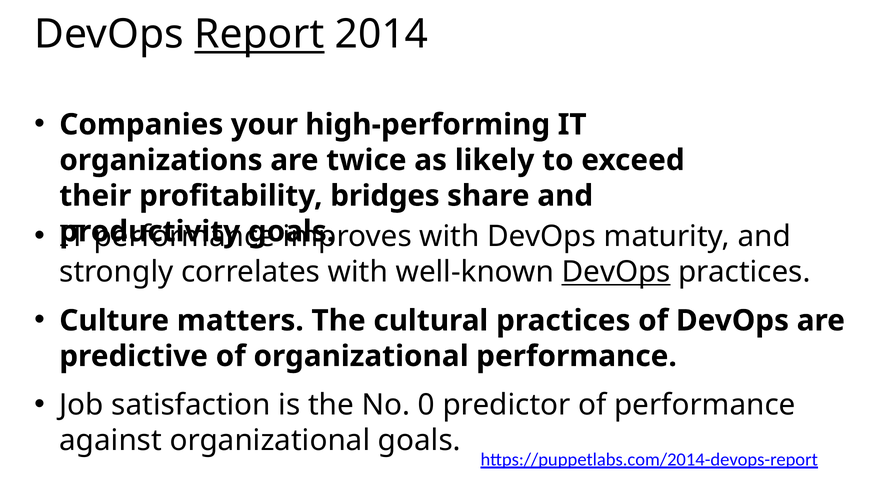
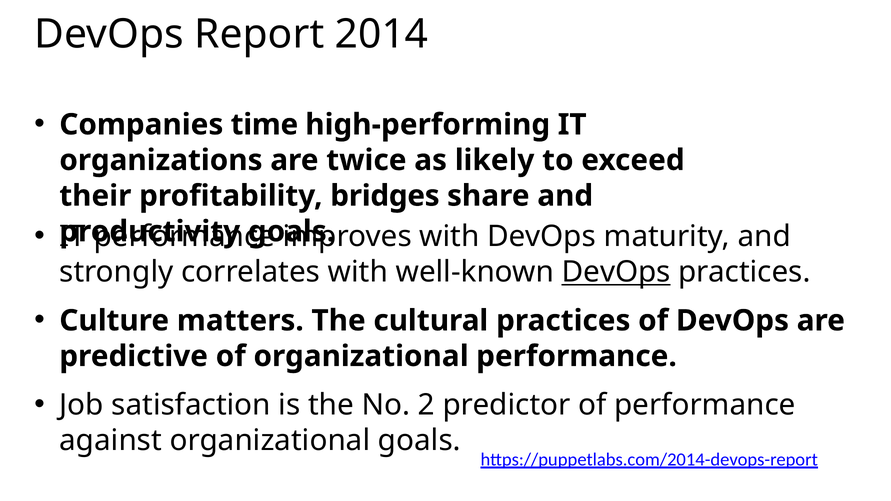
Report underline: present -> none
your: your -> time
0: 0 -> 2
